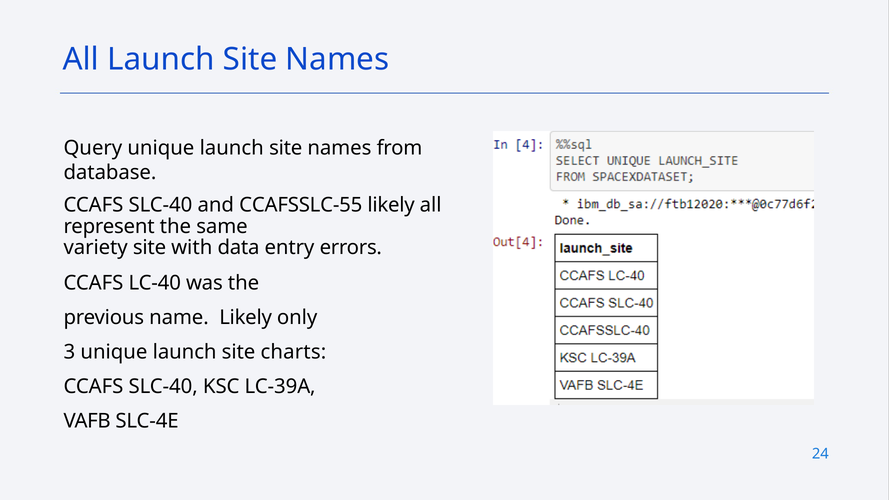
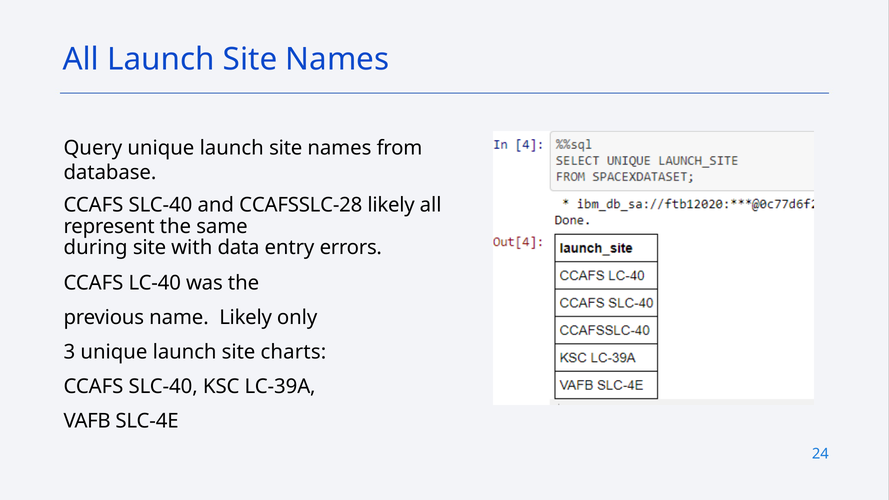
CCAFSSLC-55: CCAFSSLC-55 -> CCAFSSLC-28
variety: variety -> during
